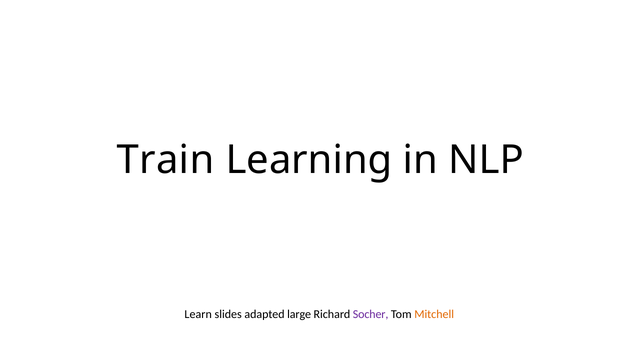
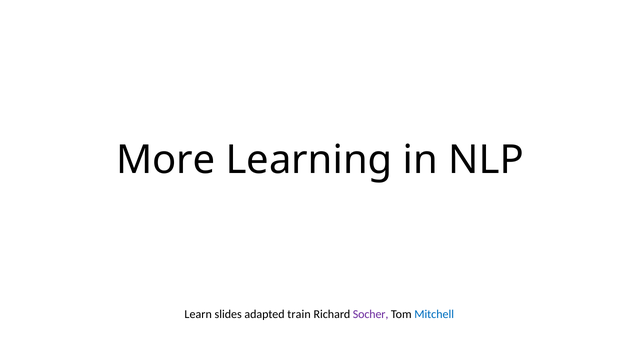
Train: Train -> More
large: large -> train
Mitchell colour: orange -> blue
